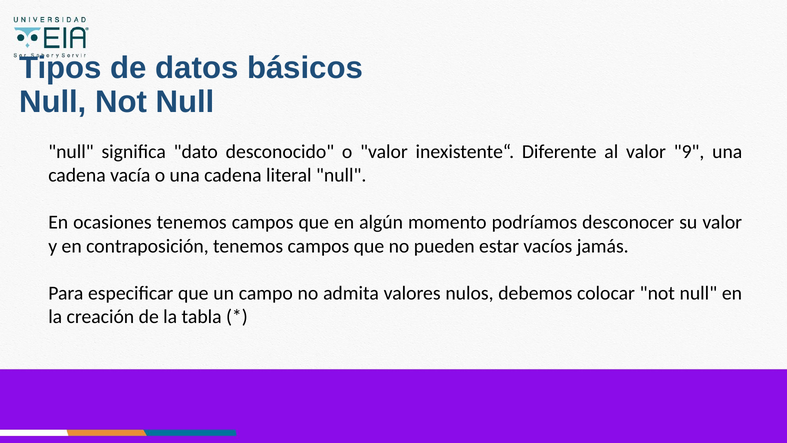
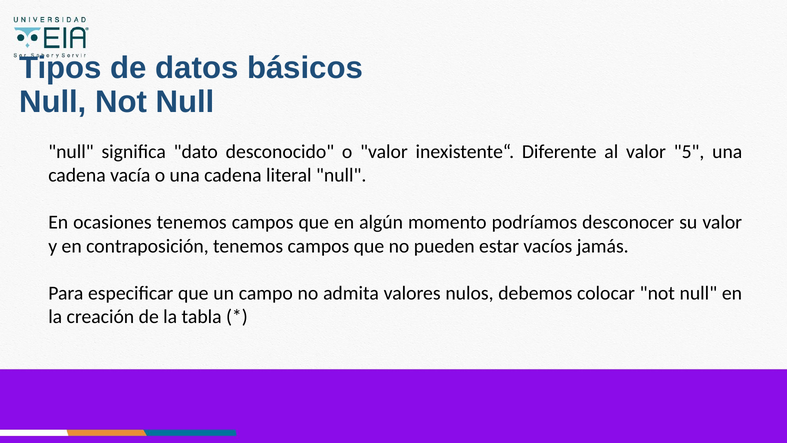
9: 9 -> 5
